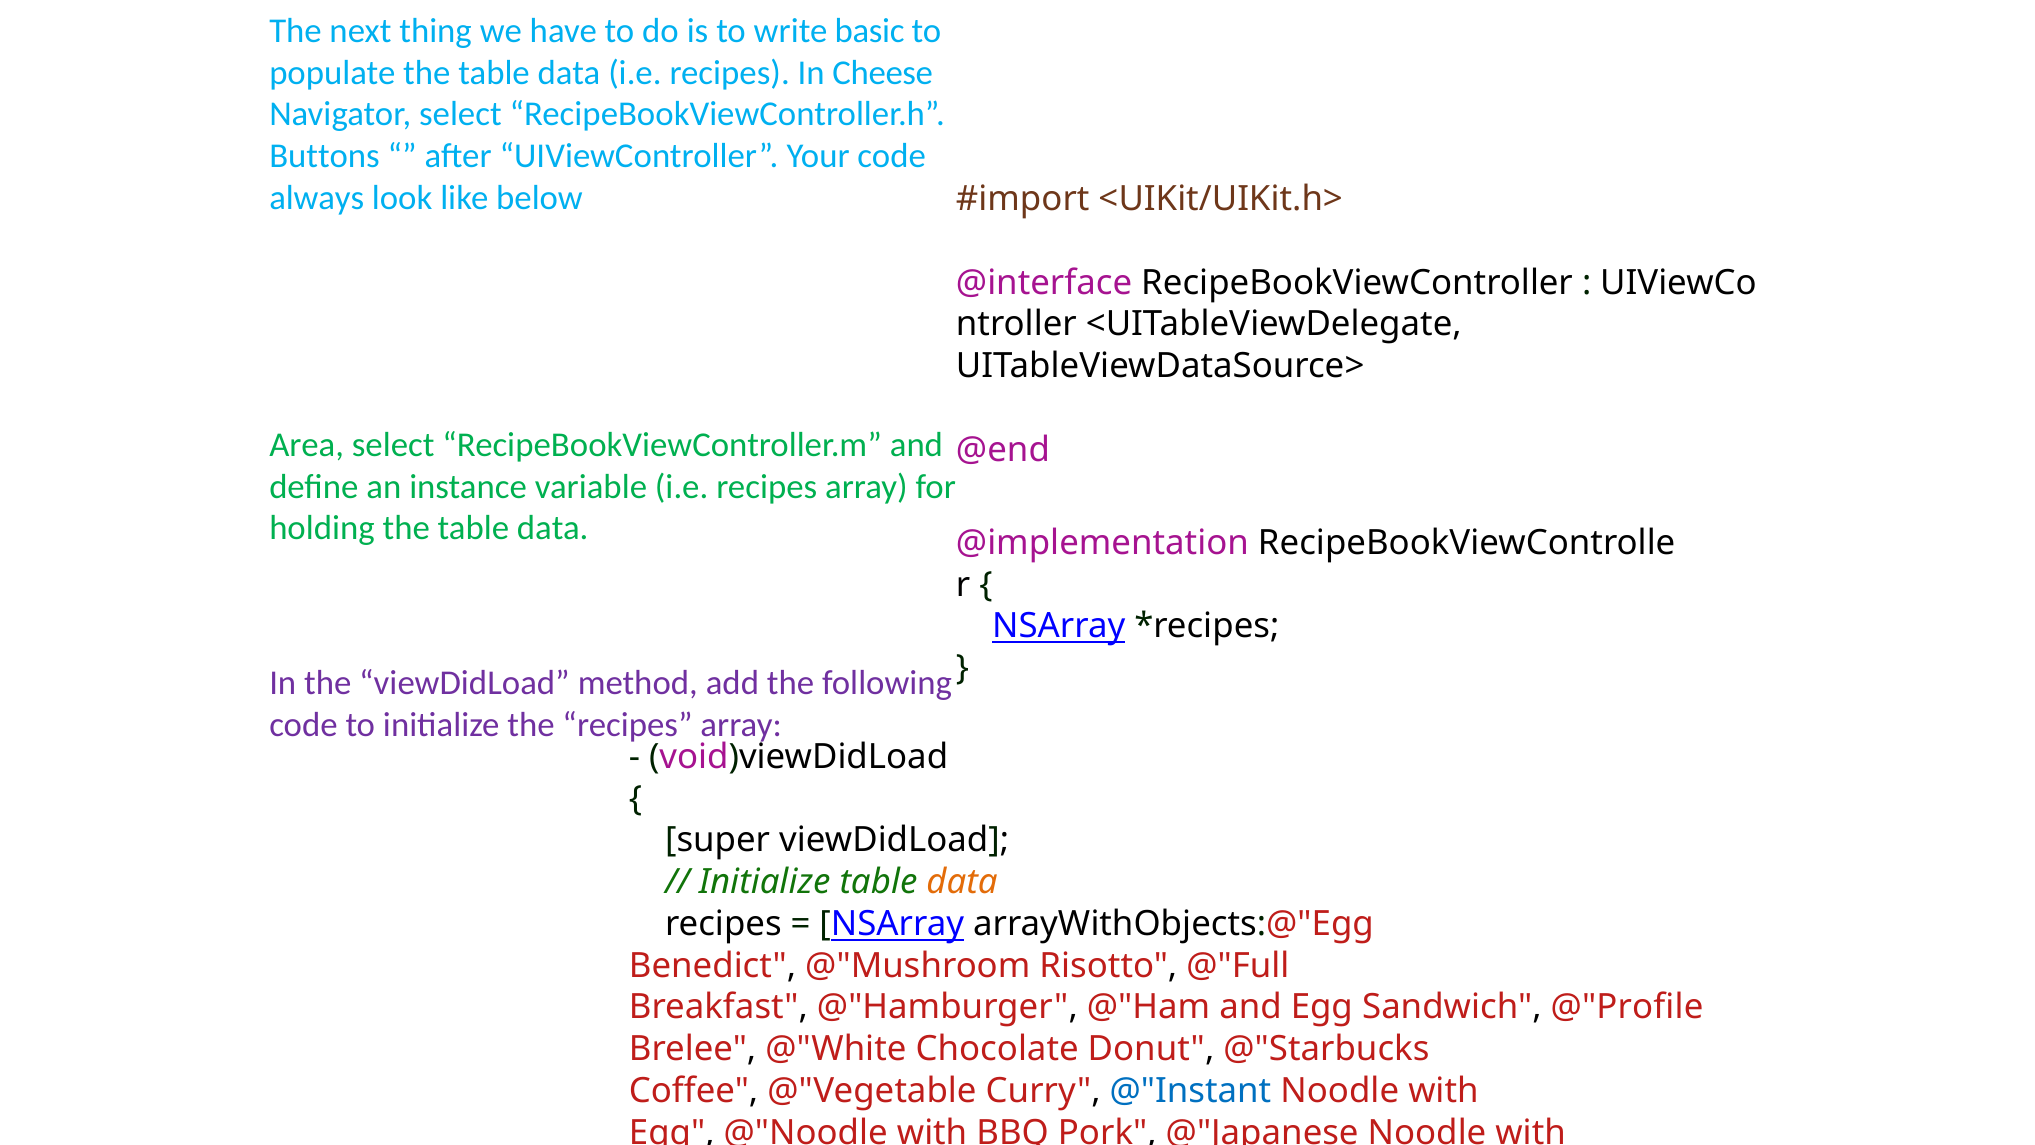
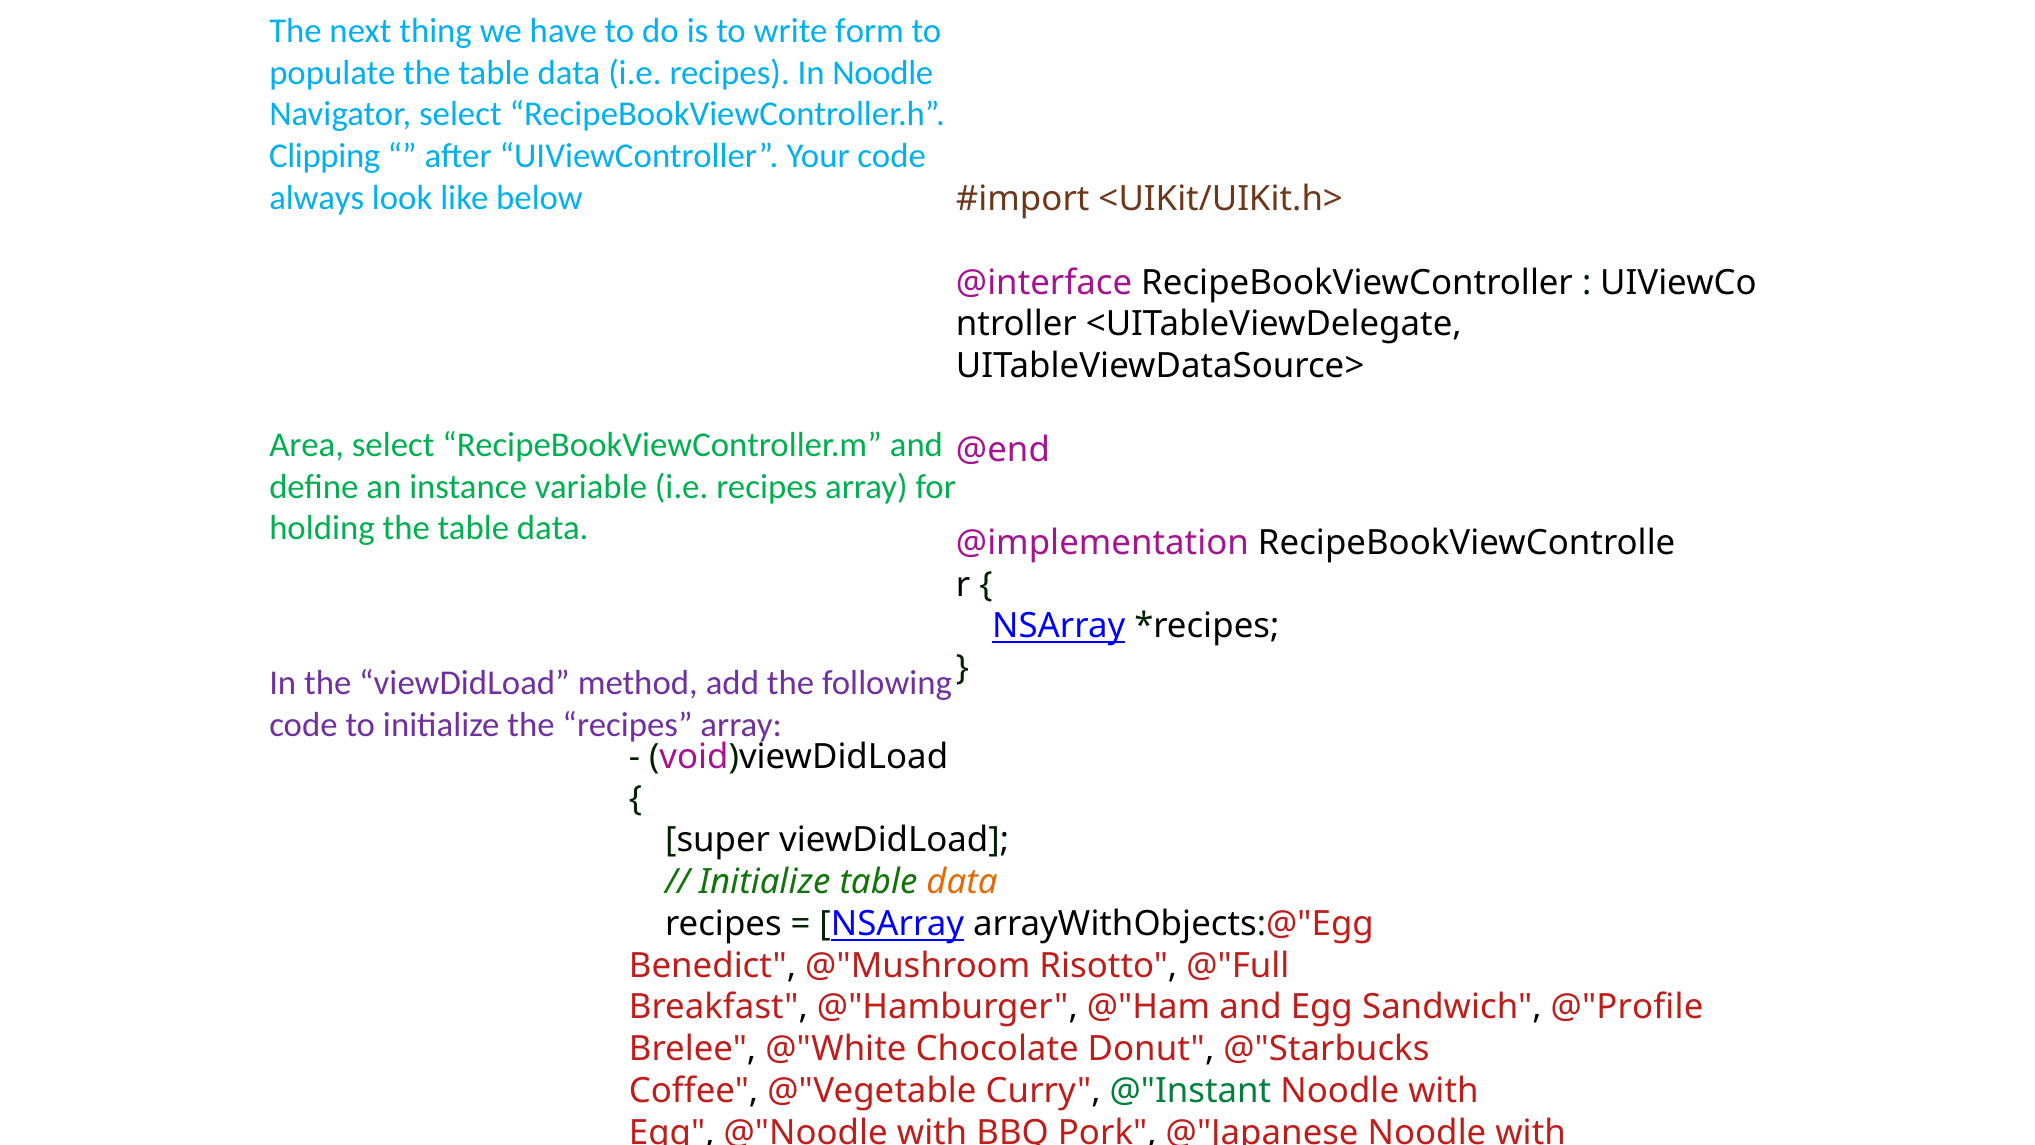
basic: basic -> form
In Cheese: Cheese -> Noodle
Buttons: Buttons -> Clipping
@"Instant colour: blue -> green
